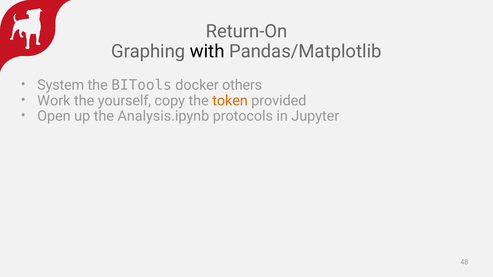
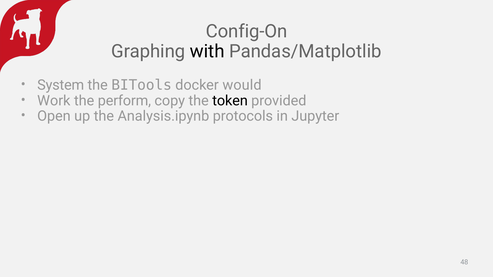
Return-On: Return-On -> Config-On
others: others -> would
yourself: yourself -> perform
token colour: orange -> black
